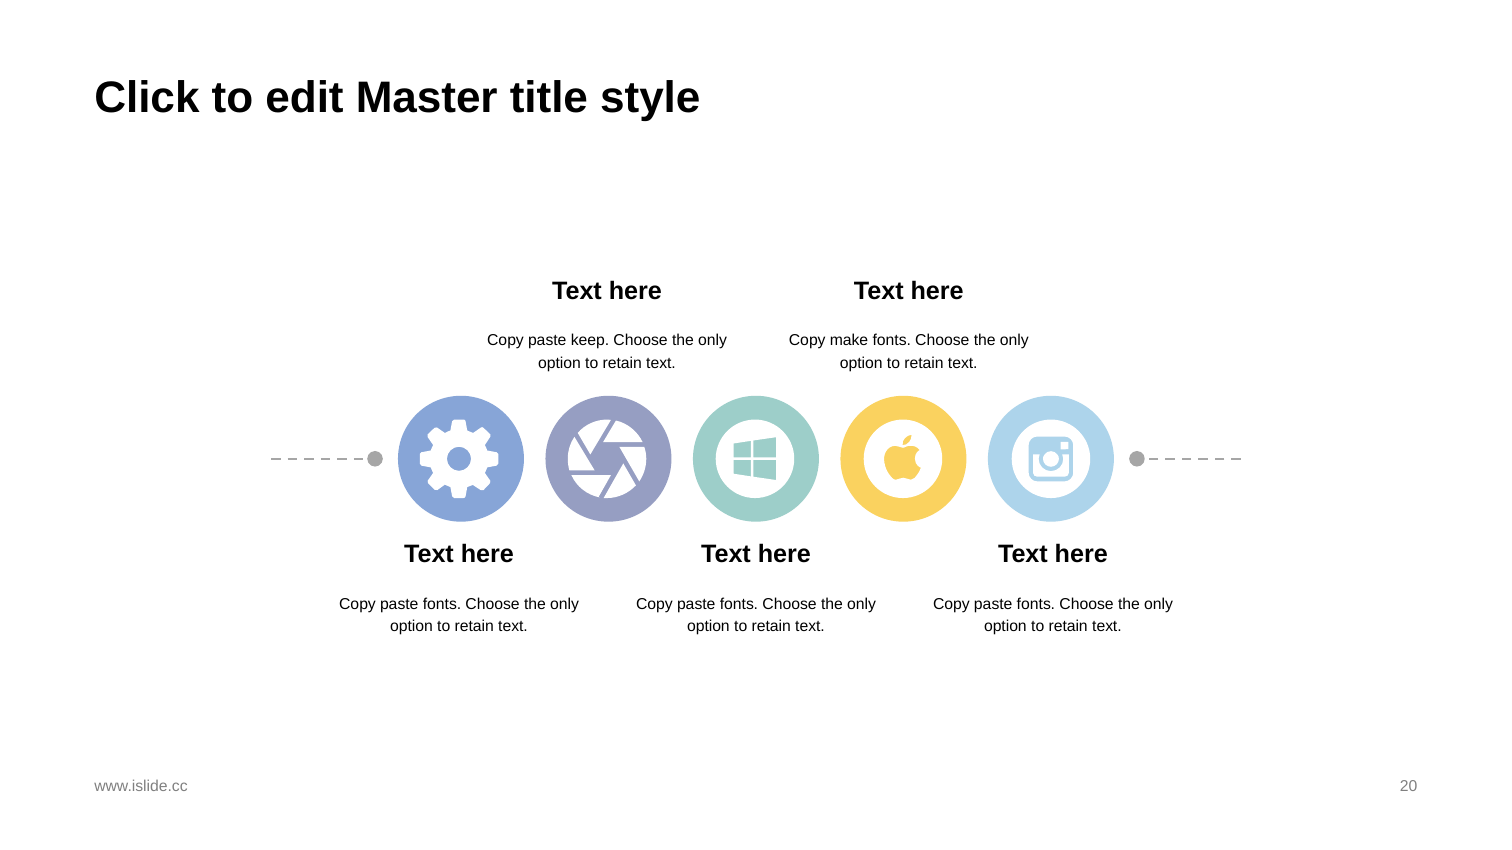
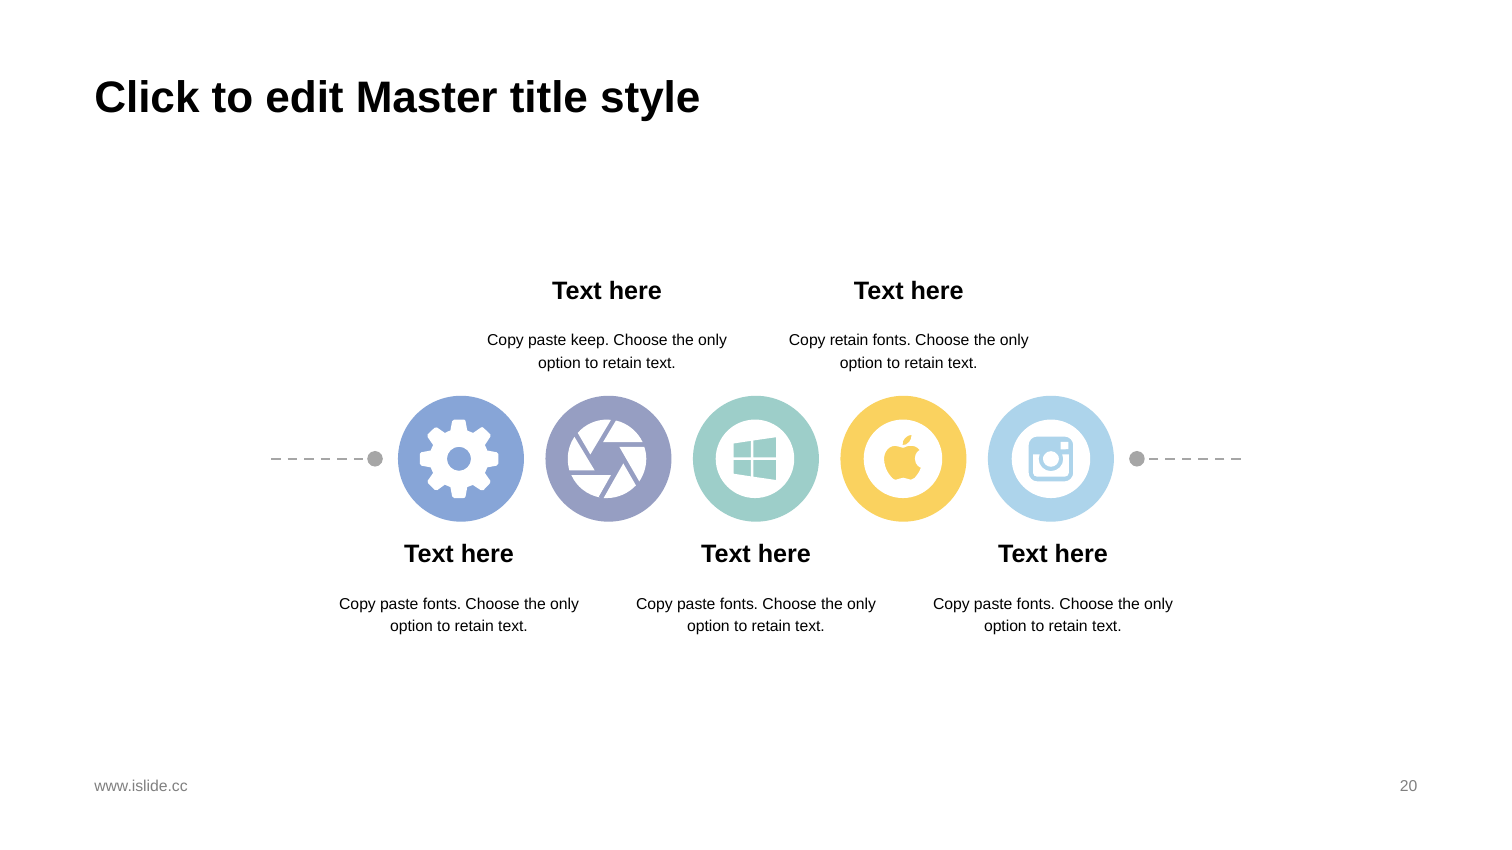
Copy make: make -> retain
